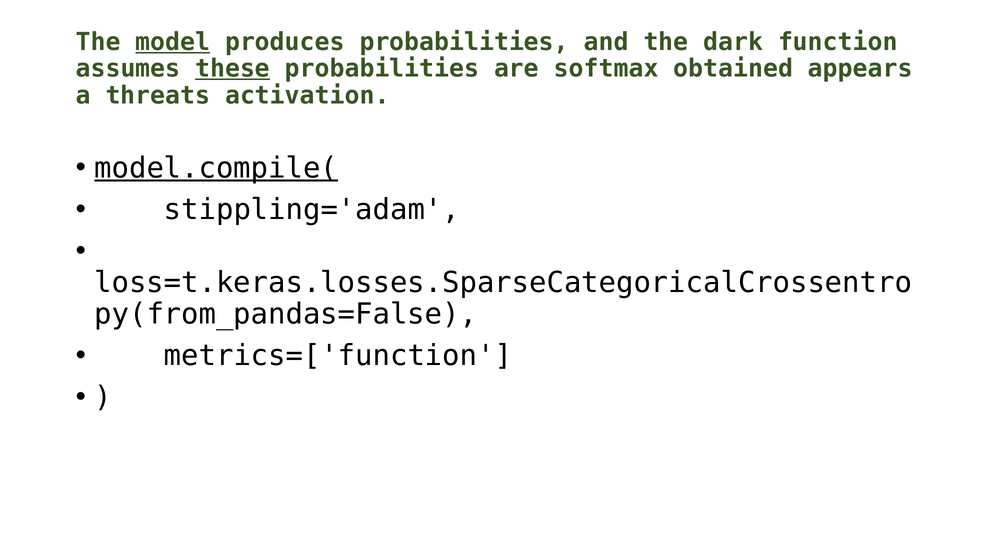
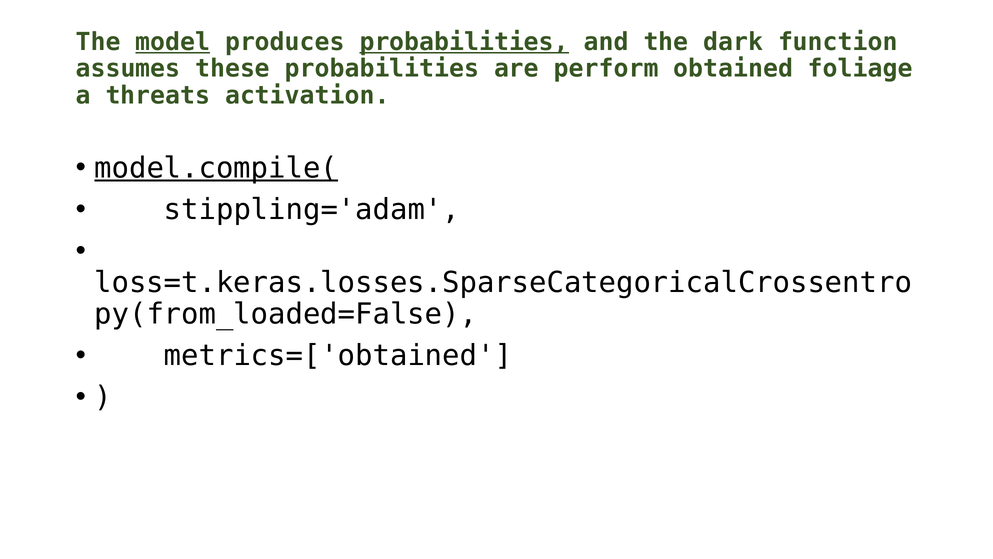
probabilities at (464, 42) underline: none -> present
these underline: present -> none
softmax: softmax -> perform
appears: appears -> foliage
py(from_pandas=False: py(from_pandas=False -> py(from_loaded=False
metrics=['function: metrics=['function -> metrics=['obtained
